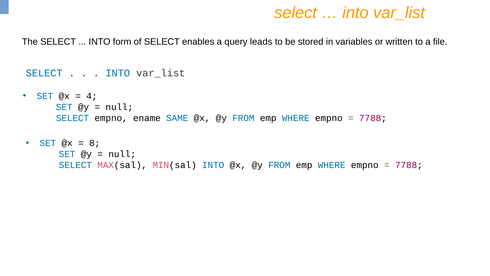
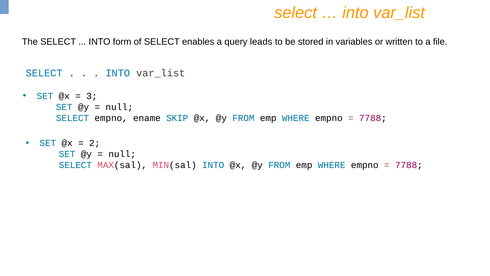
4: 4 -> 3
SAME: SAME -> SKIP
8: 8 -> 2
